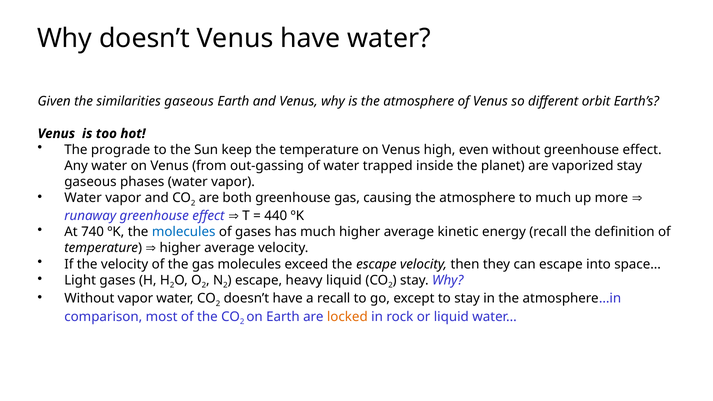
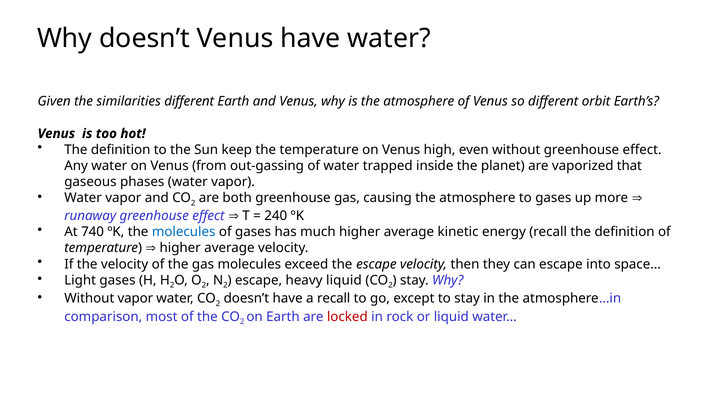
similarities gaseous: gaseous -> different
prograde at (121, 150): prograde -> definition
vaporized stay: stay -> that
to much: much -> gases
440: 440 -> 240
locked colour: orange -> red
